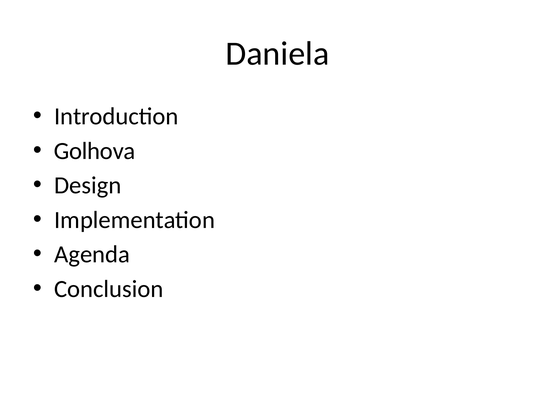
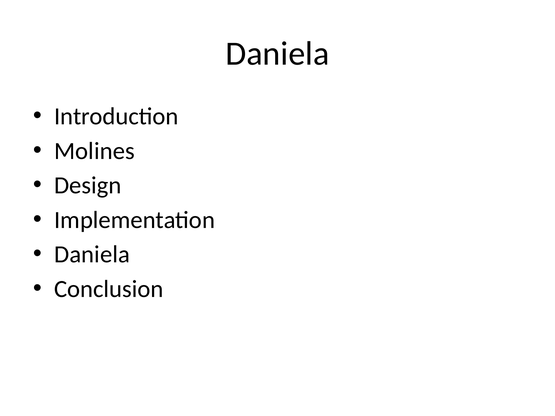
Golhova: Golhova -> Molines
Agenda at (92, 255): Agenda -> Daniela
